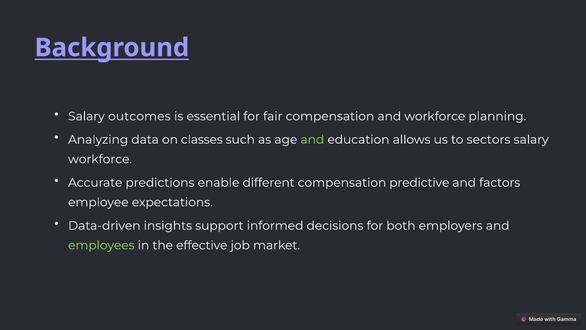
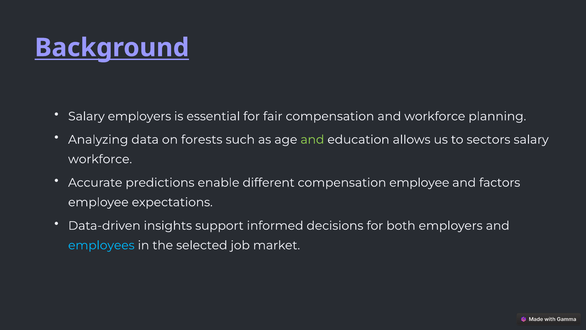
Salary outcomes: outcomes -> employers
classes: classes -> forests
compensation predictive: predictive -> employee
employees colour: light green -> light blue
effective: effective -> selected
